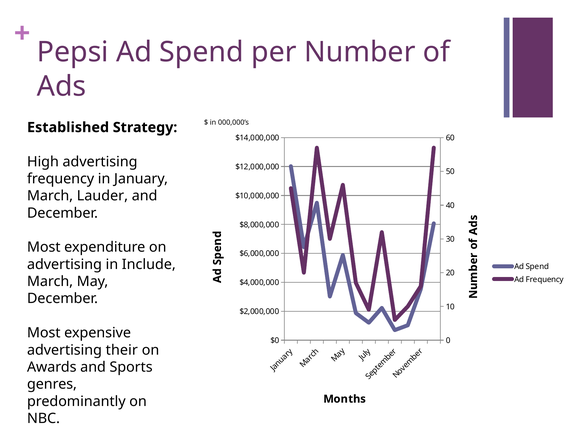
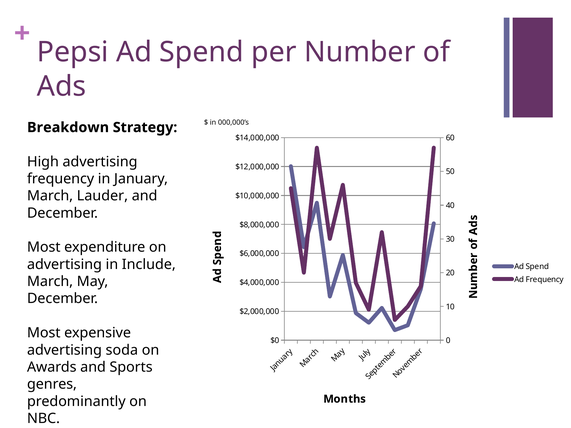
Established: Established -> Breakdown
their: their -> soda
